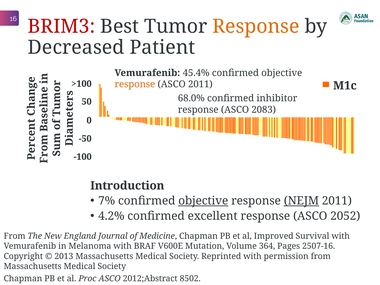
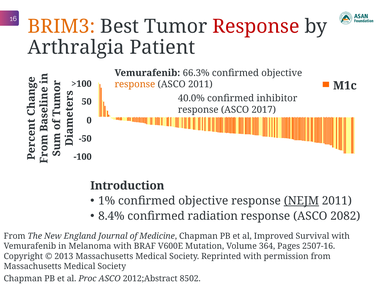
BRIM3 colour: red -> orange
Response at (256, 26) colour: orange -> red
Decreased: Decreased -> Arthralgia
45.4%: 45.4% -> 66.3%
68.0%: 68.0% -> 40.0%
2083: 2083 -> 2017
7%: 7% -> 1%
objective at (203, 201) underline: present -> none
4.2%: 4.2% -> 8.4%
excellent: excellent -> radiation
2052: 2052 -> 2082
